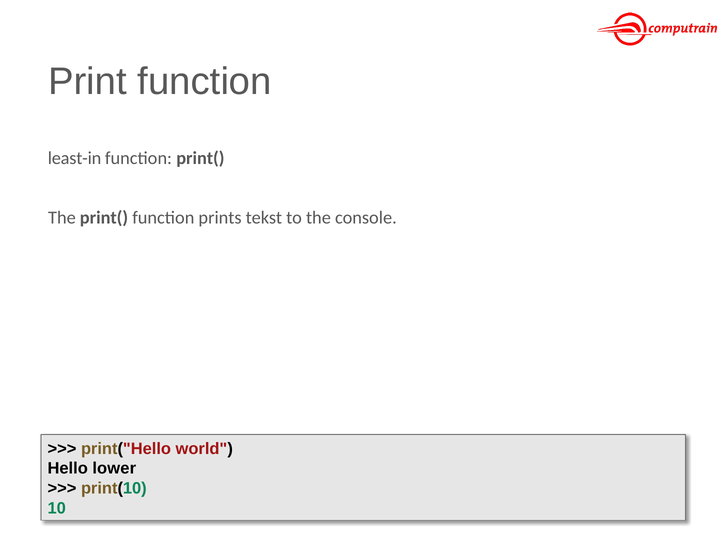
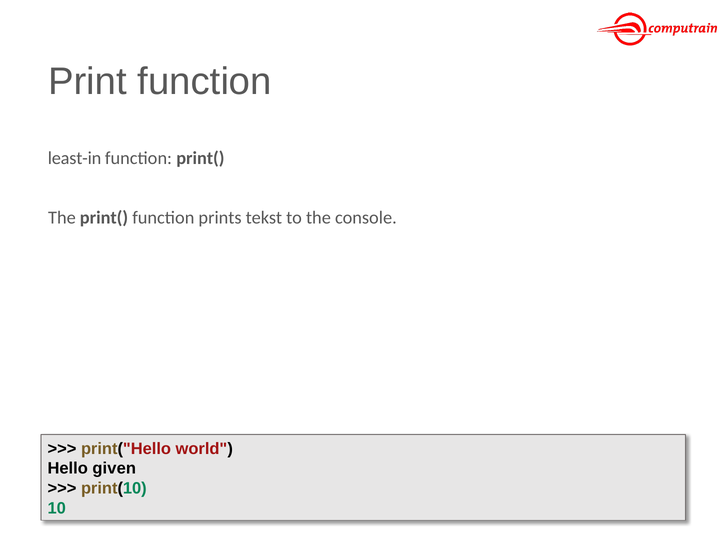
lower: lower -> given
